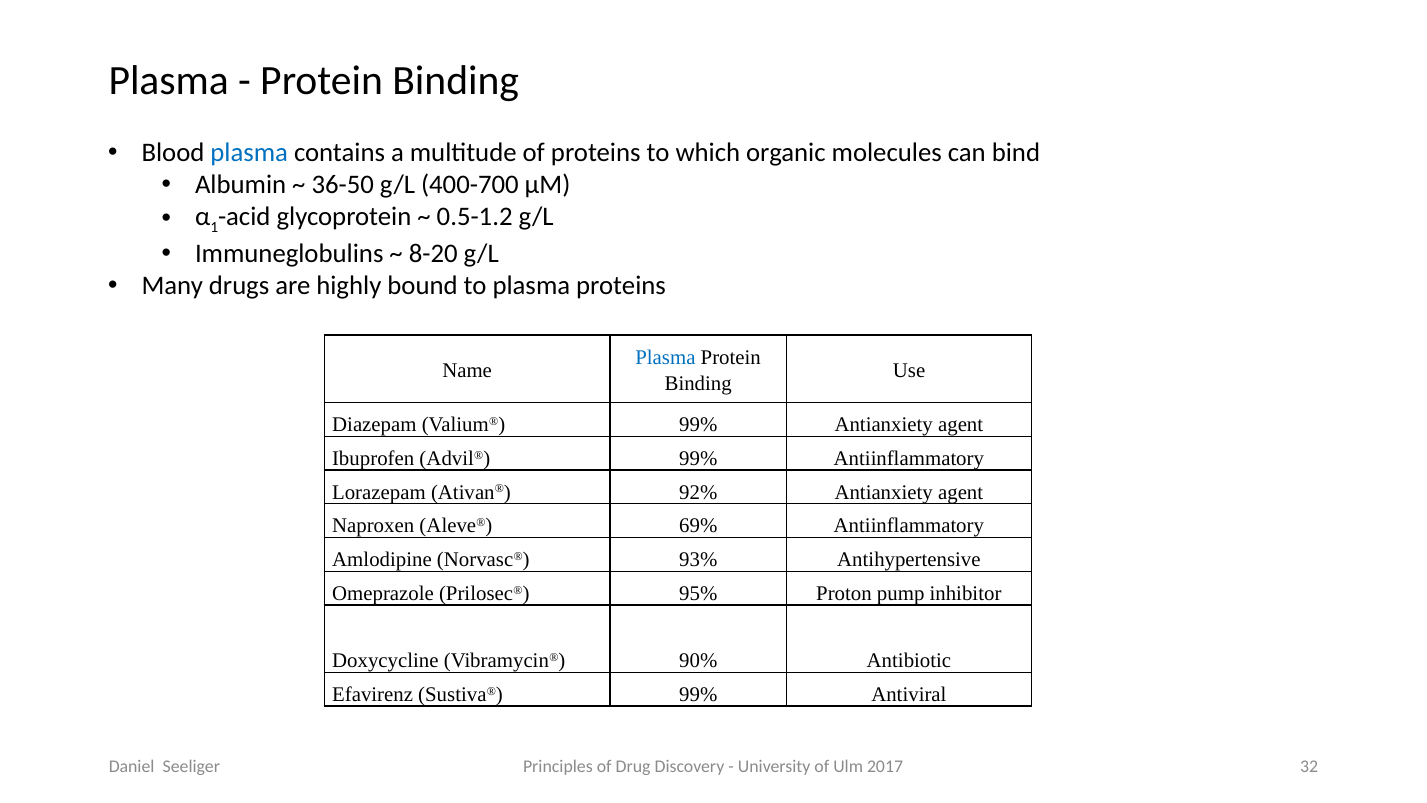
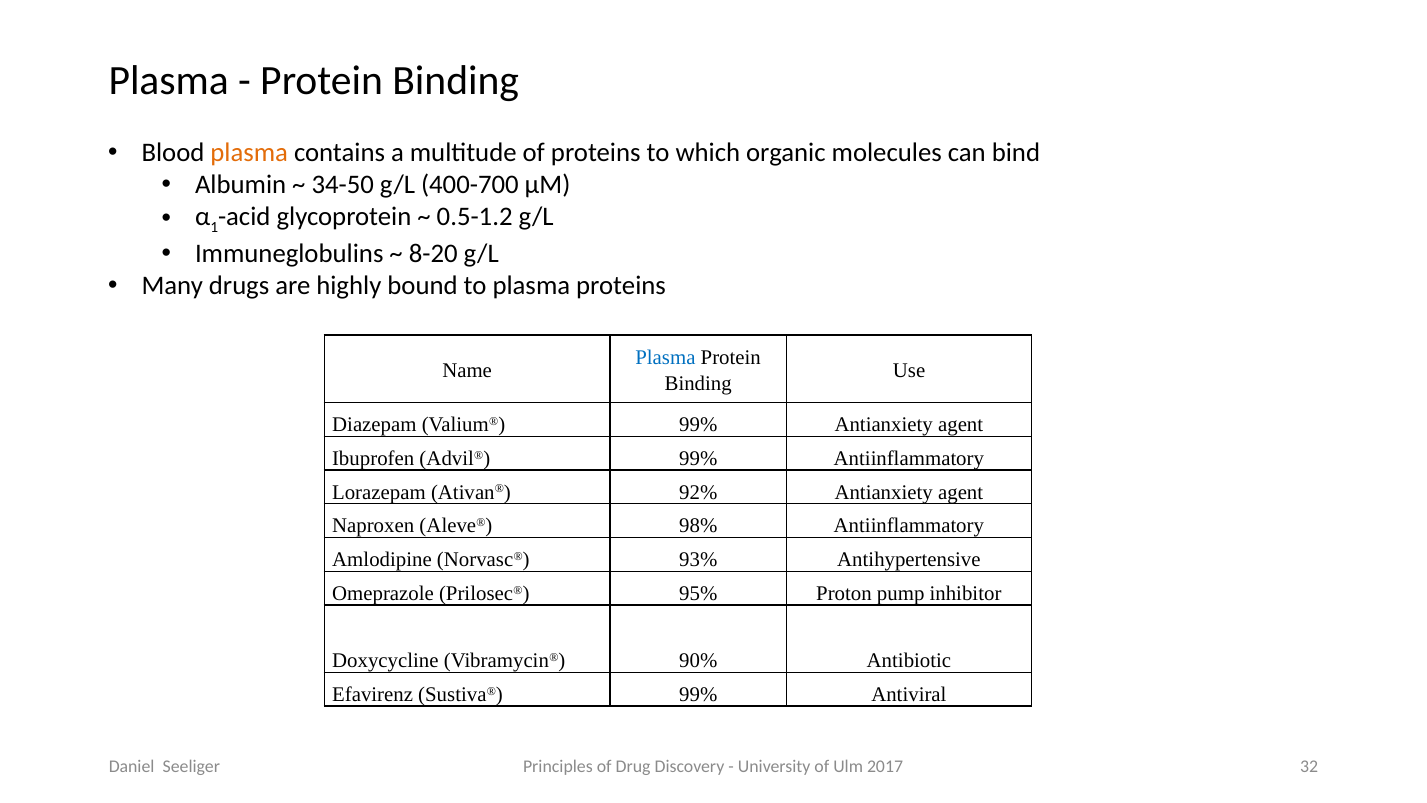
plasma at (249, 153) colour: blue -> orange
36-50: 36-50 -> 34-50
69%: 69% -> 98%
